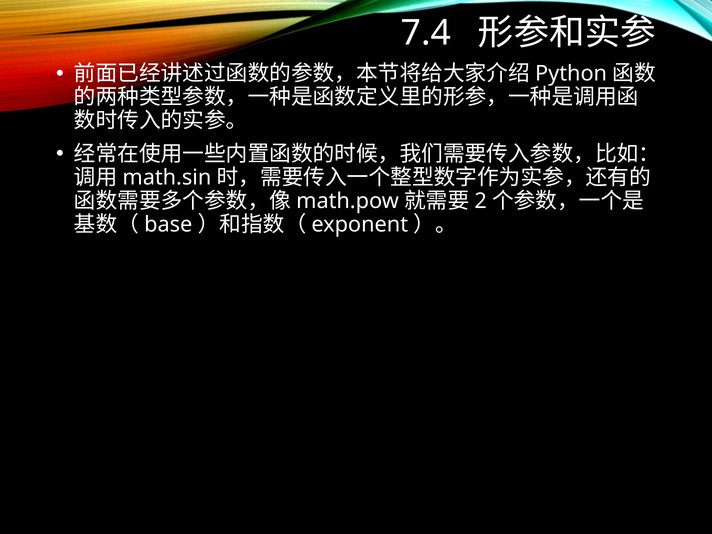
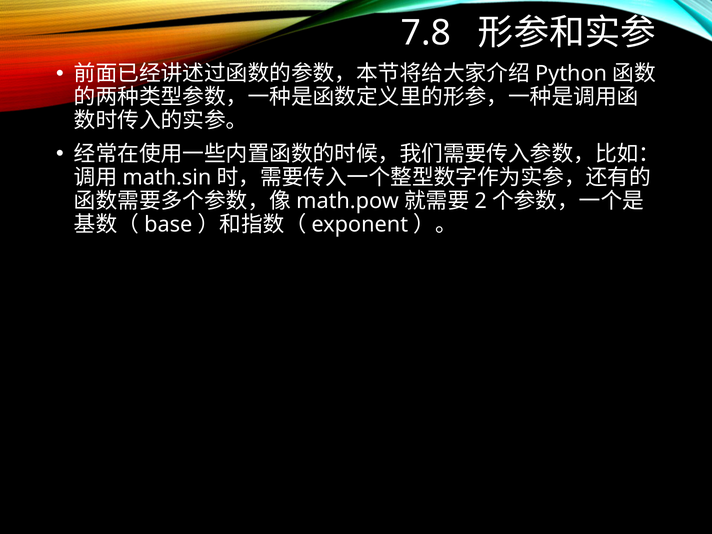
7.4: 7.4 -> 7.8
